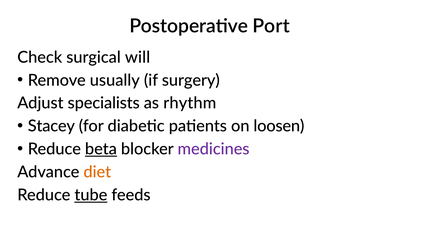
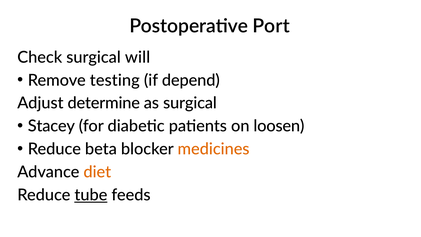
usually: usually -> testing
surgery: surgery -> depend
specialists: specialists -> determine
as rhythm: rhythm -> surgical
beta underline: present -> none
medicines colour: purple -> orange
